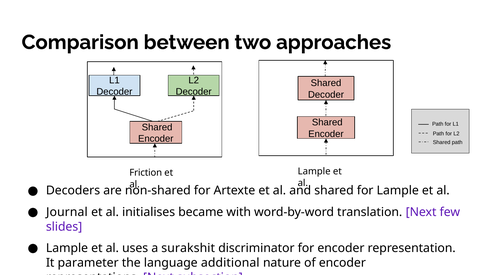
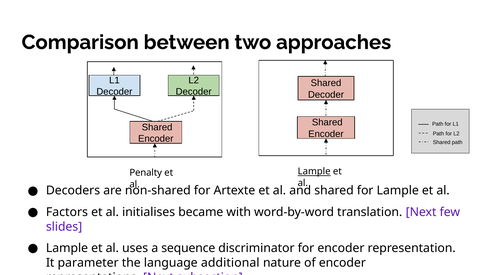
Lample at (314, 171) underline: none -> present
Friction: Friction -> Penalty
Journal: Journal -> Factors
surakshit: surakshit -> sequence
